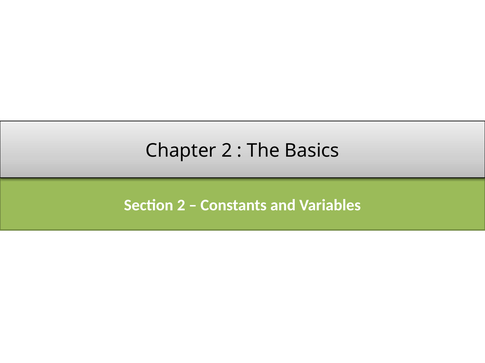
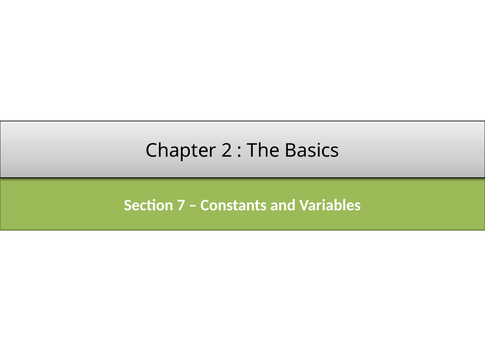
Section 2: 2 -> 7
